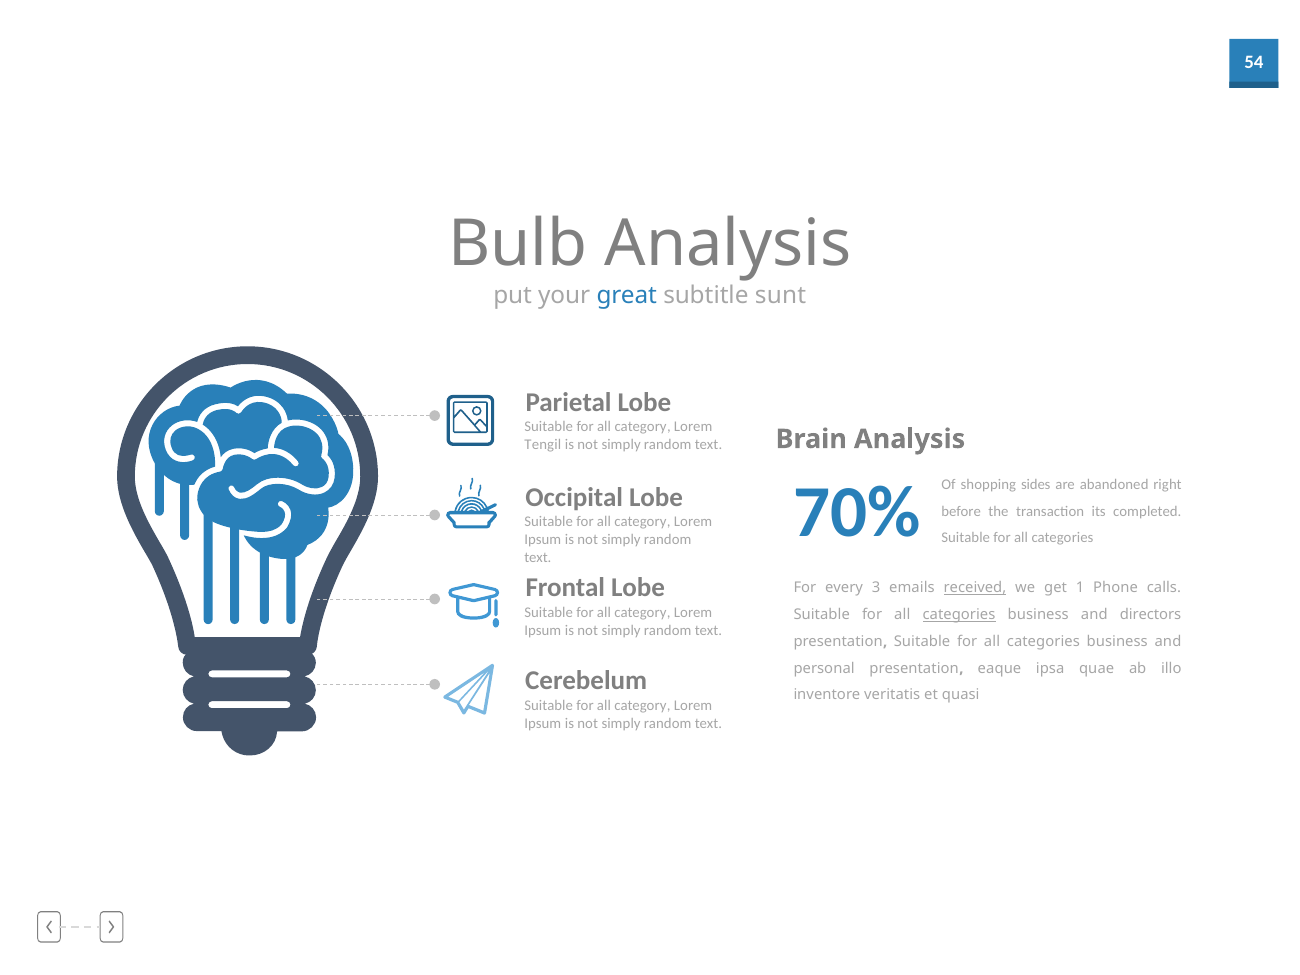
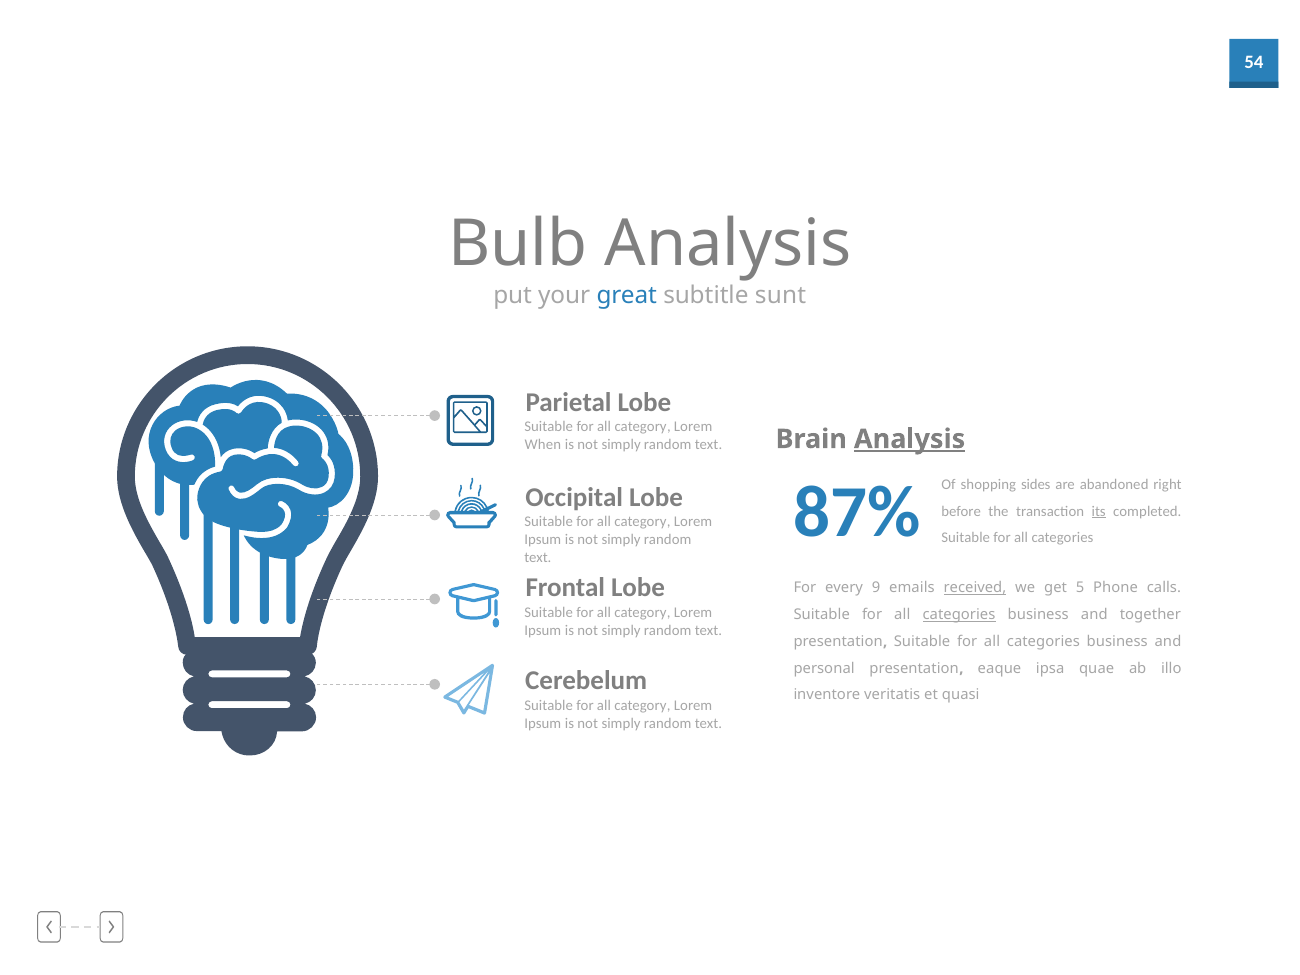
Analysis at (910, 439) underline: none -> present
Tengil: Tengil -> When
70%: 70% -> 87%
its underline: none -> present
3: 3 -> 9
1: 1 -> 5
directors: directors -> together
